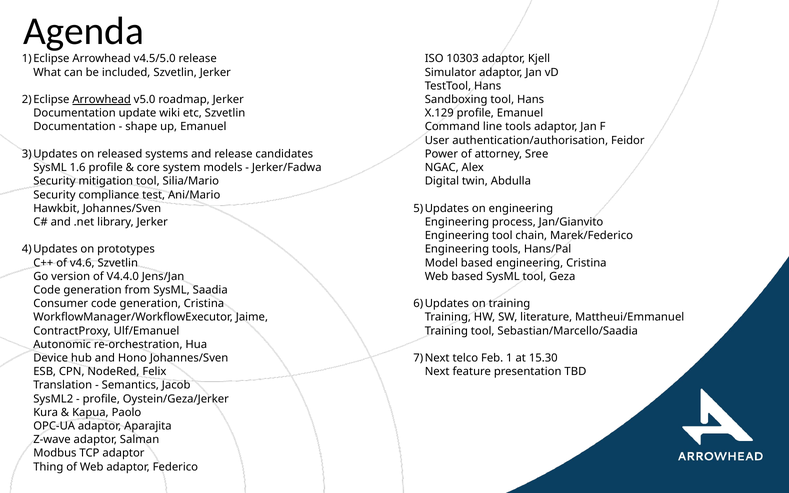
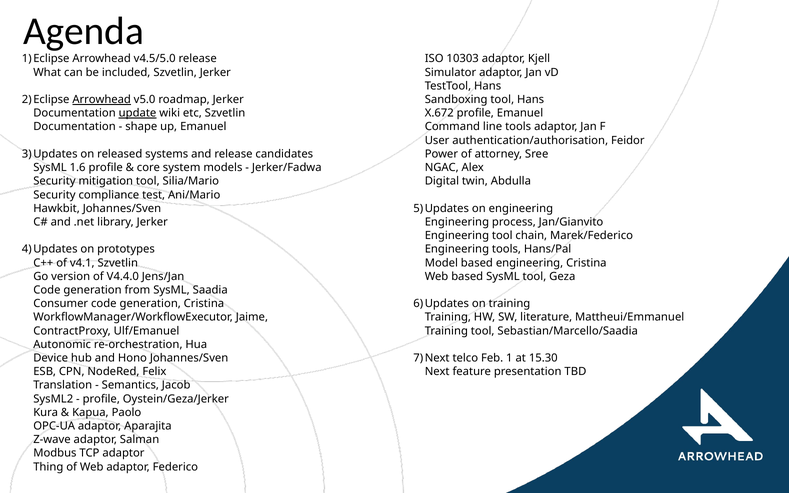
update underline: none -> present
X.129: X.129 -> X.672
v4.6: v4.6 -> v4.1
